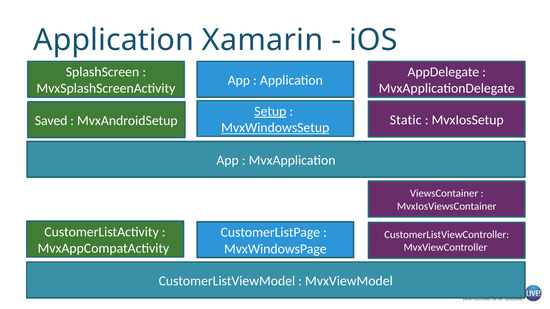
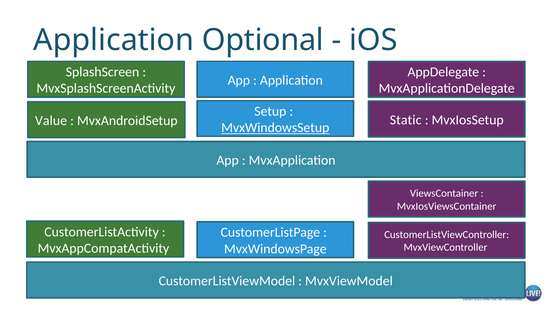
Xamarin: Xamarin -> Optional
Setup underline: present -> none
Saved: Saved -> Value
